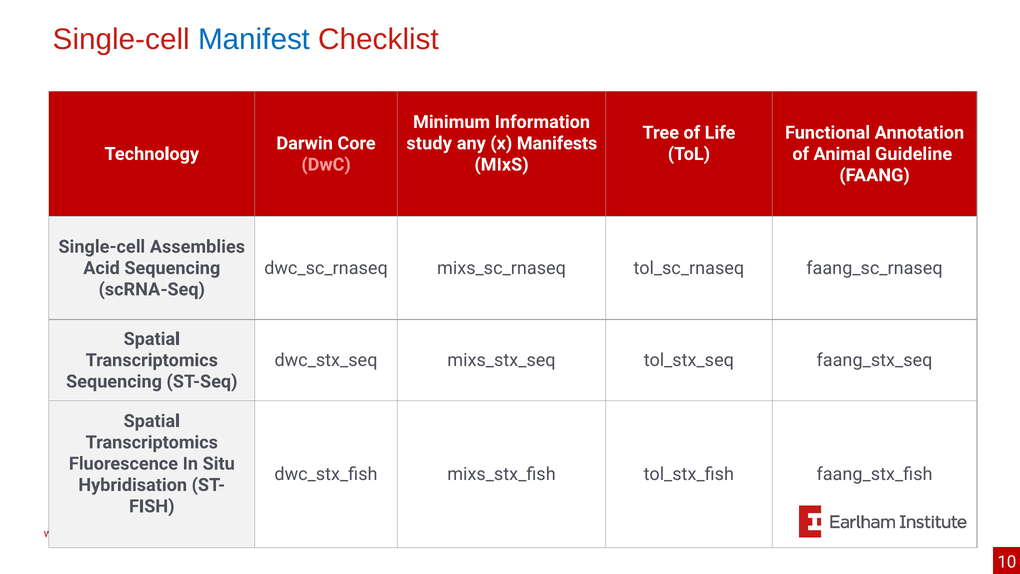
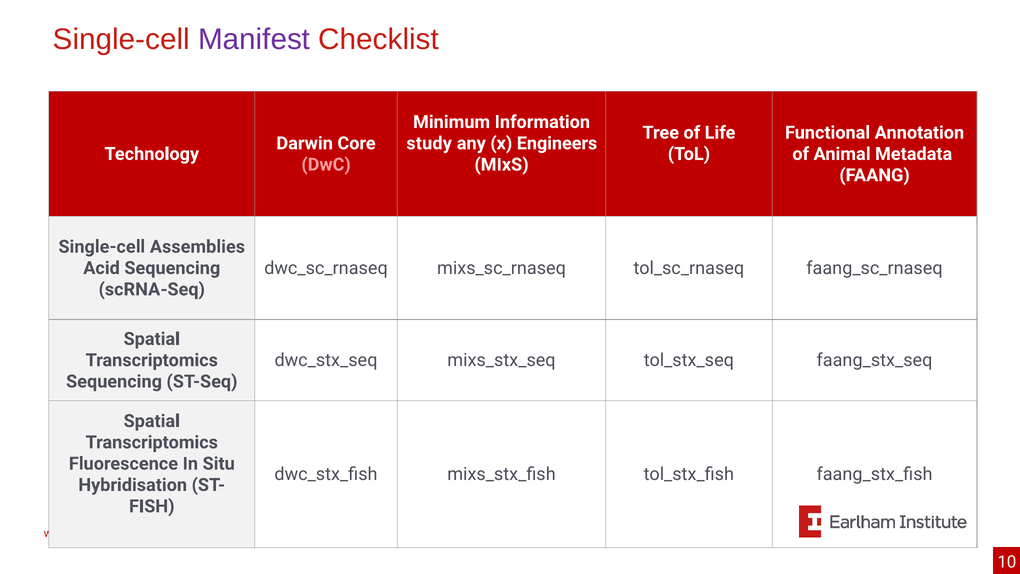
Manifest colour: blue -> purple
Manifests: Manifests -> Engineers
Guideline: Guideline -> Metadata
